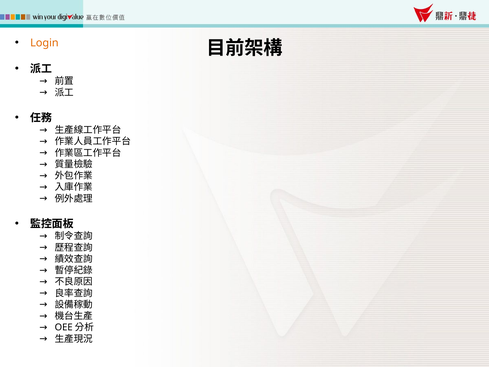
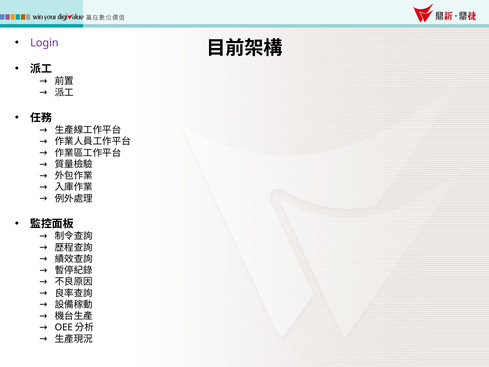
Login colour: orange -> purple
